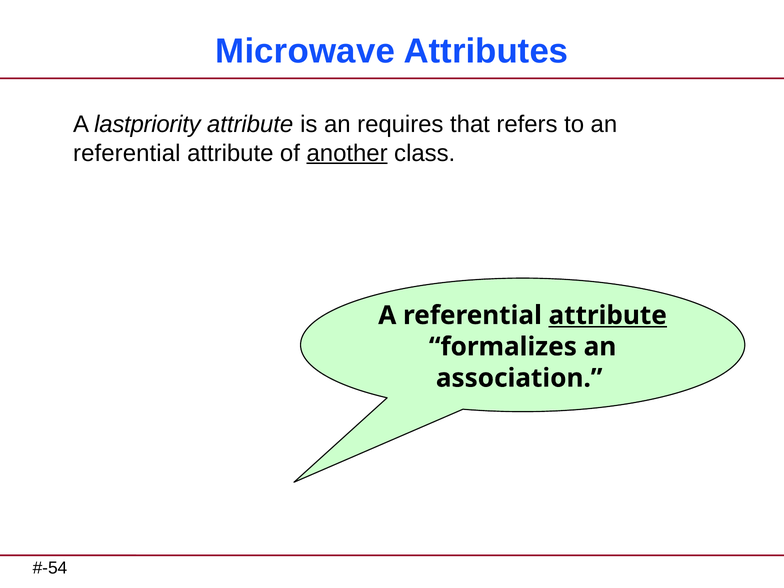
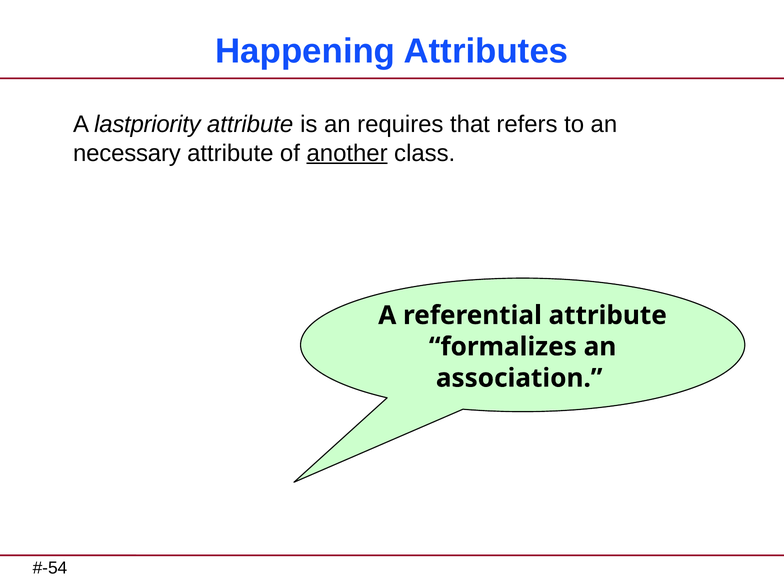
Microwave: Microwave -> Happening
referential at (127, 153): referential -> necessary
attribute at (608, 315) underline: present -> none
